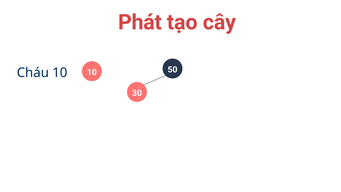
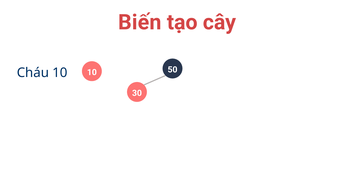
Phát: Phát -> Biến
